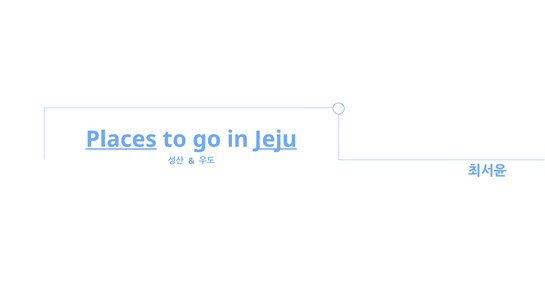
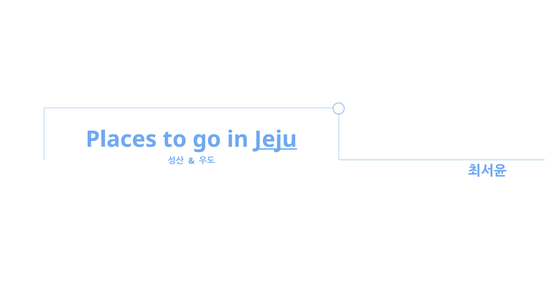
Places underline: present -> none
